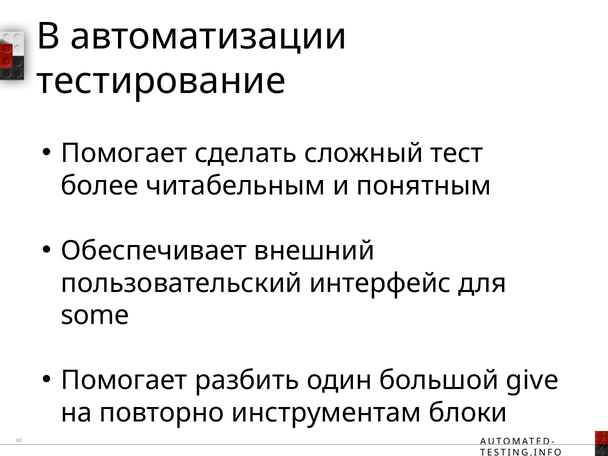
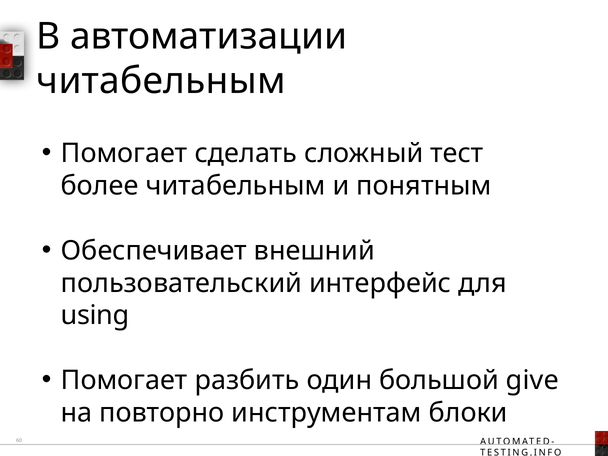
тестирование at (161, 81): тестирование -> читабельным
some: some -> using
